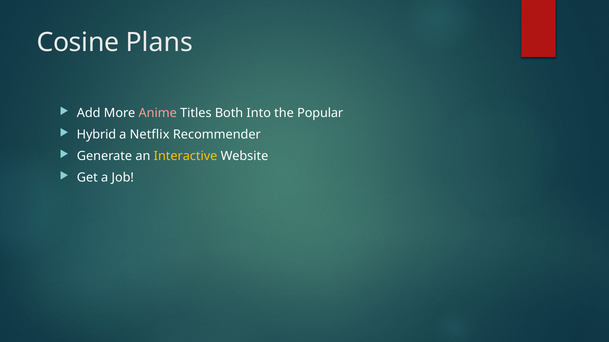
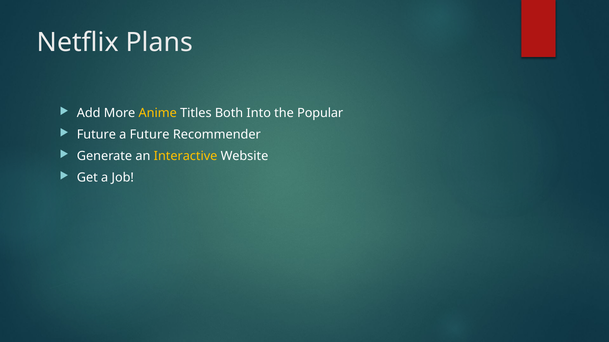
Cosine: Cosine -> Netflix
Anime colour: pink -> yellow
Hybrid at (96, 135): Hybrid -> Future
a Netflix: Netflix -> Future
